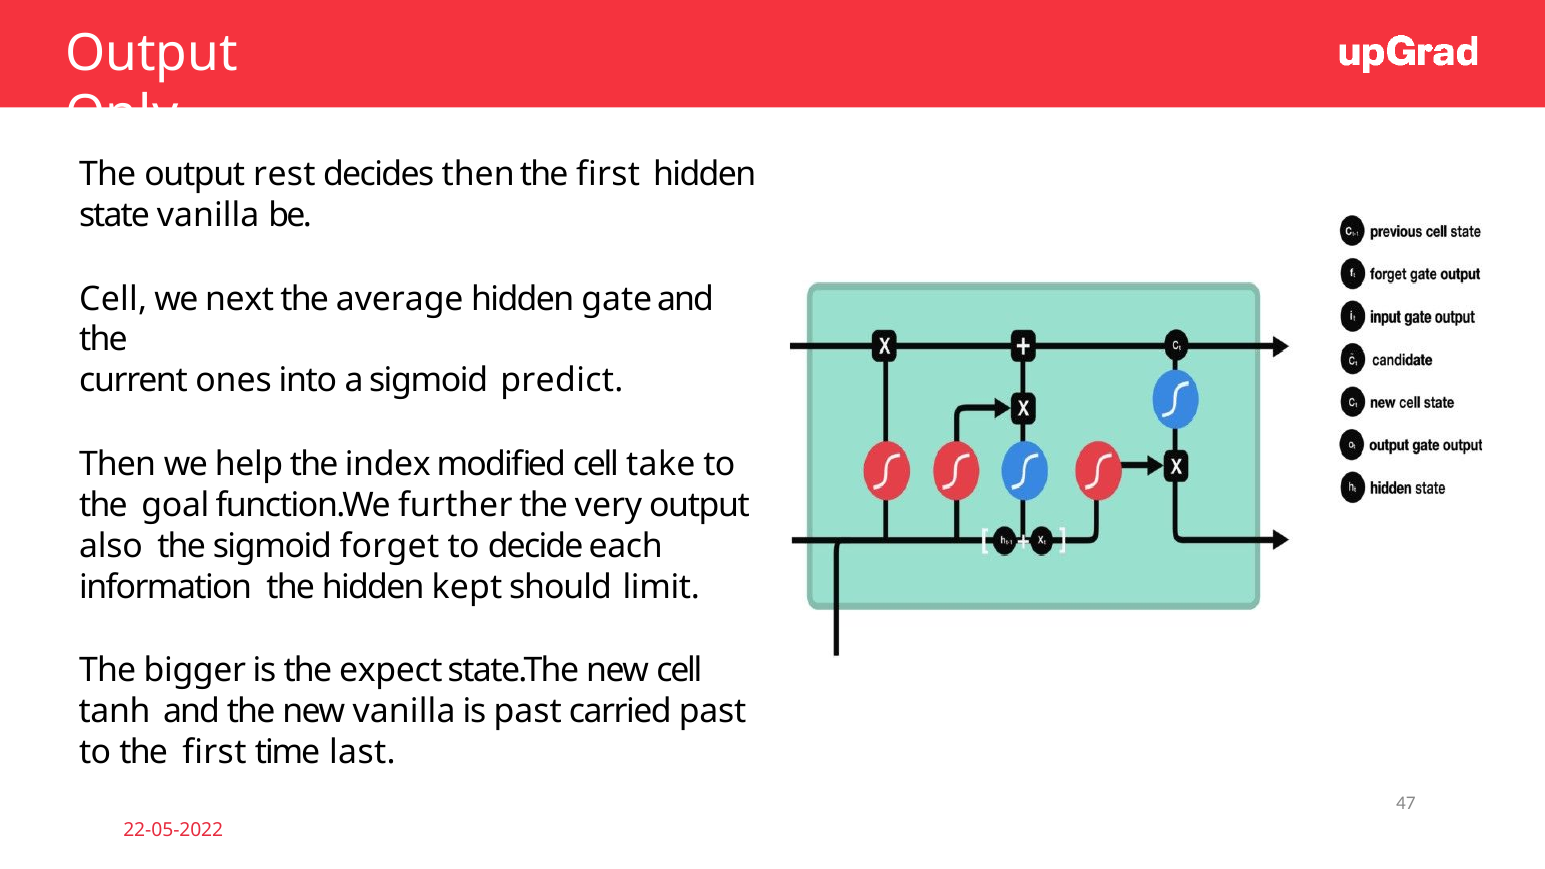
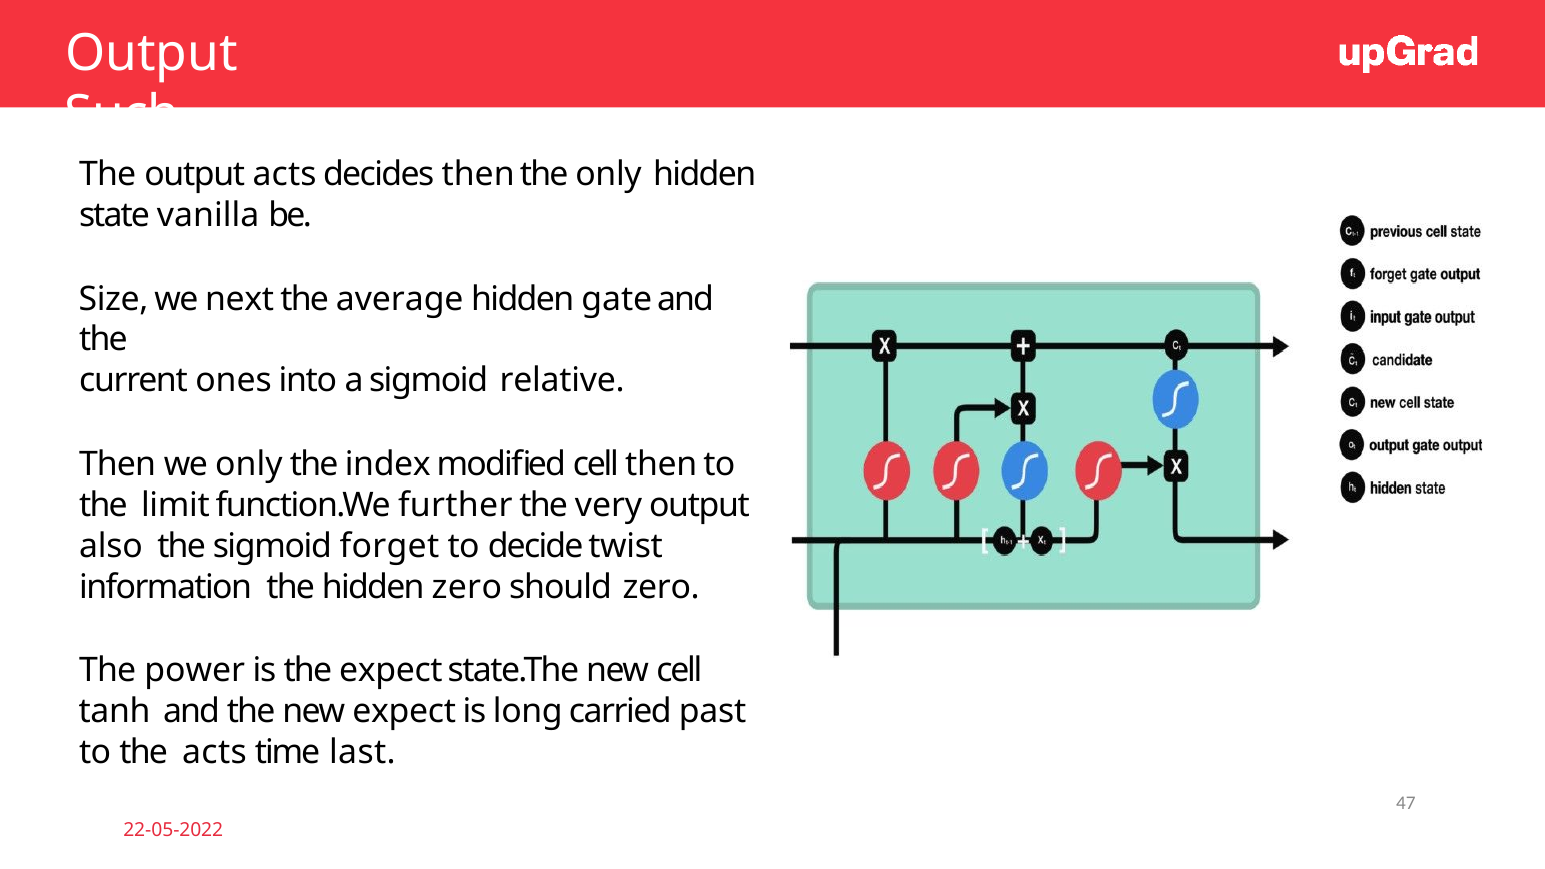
Only: Only -> Such
output rest: rest -> acts
first at (608, 174): first -> only
Cell at (113, 299): Cell -> Size
predict: predict -> relative
we help: help -> only
cell take: take -> then
goal: goal -> limit
each: each -> twist
hidden kept: kept -> zero
should limit: limit -> zero
bigger: bigger -> power
new vanilla: vanilla -> expect
is past: past -> long
to the first: first -> acts
